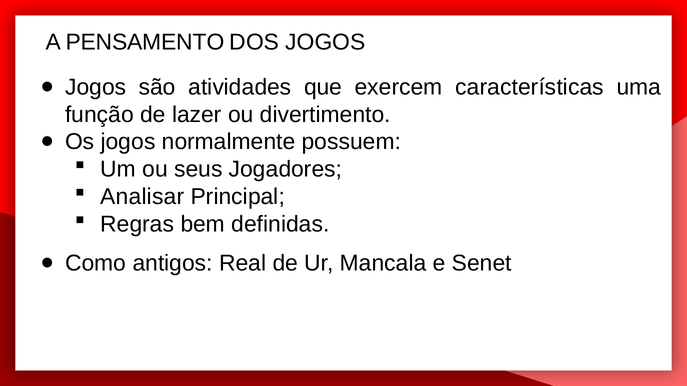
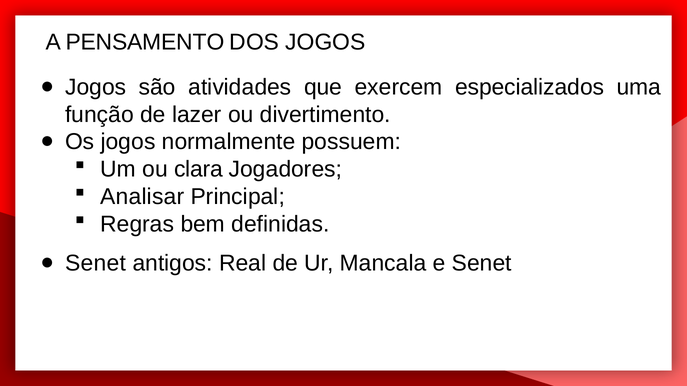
características: características -> especializados
seus: seus -> clara
Como at (96, 263): Como -> Senet
